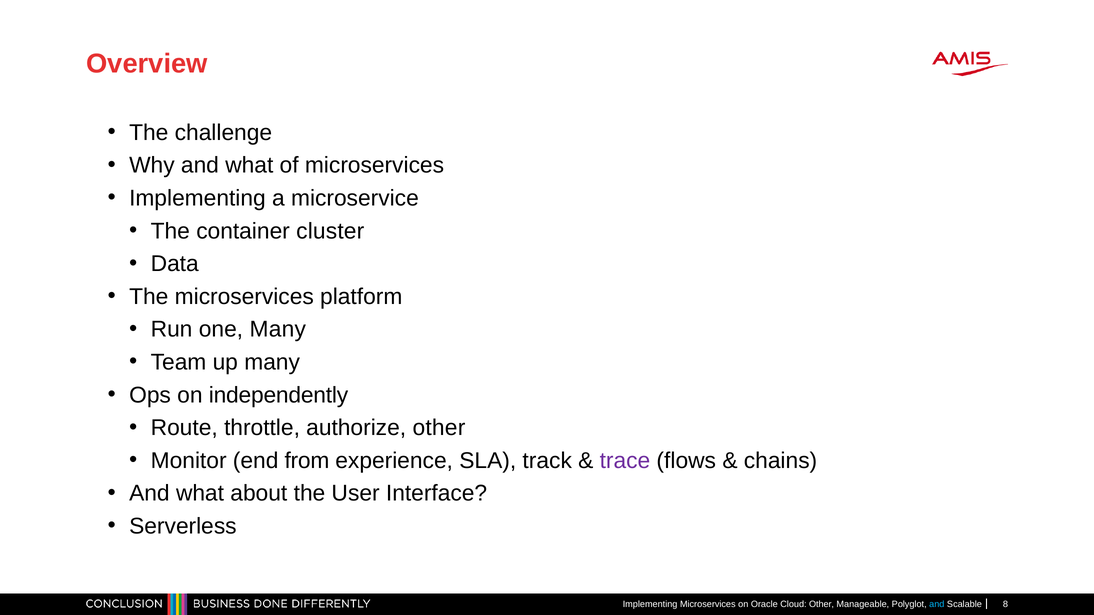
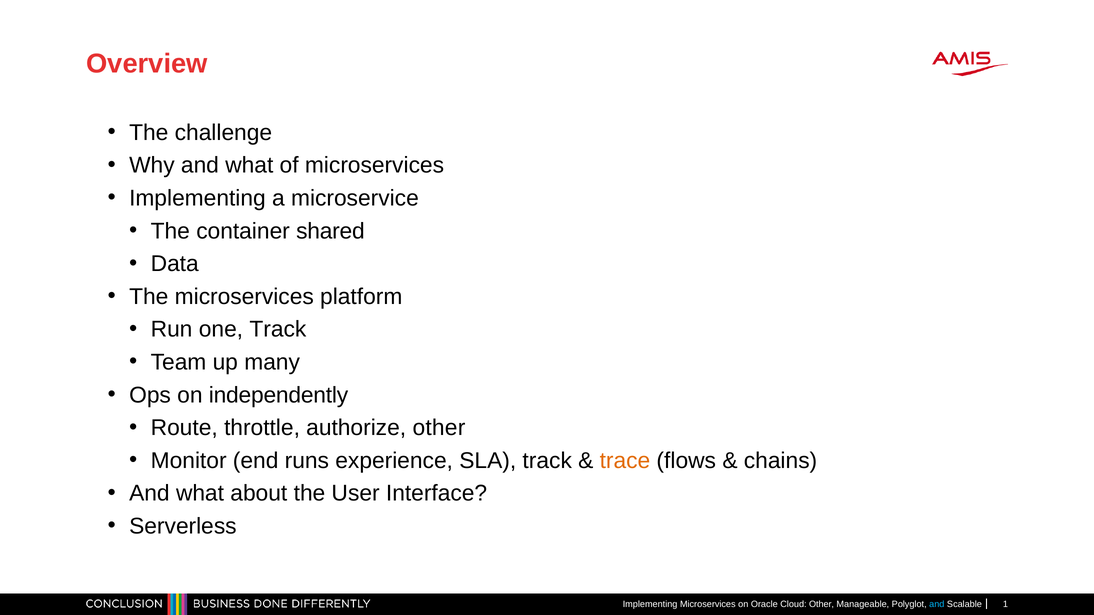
cluster: cluster -> shared
one Many: Many -> Track
from: from -> runs
trace colour: purple -> orange
8: 8 -> 1
